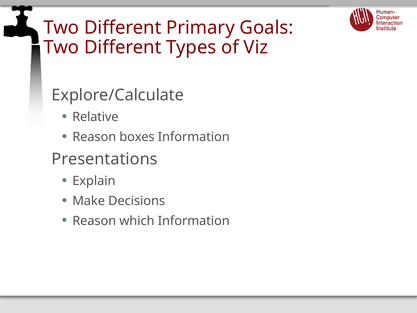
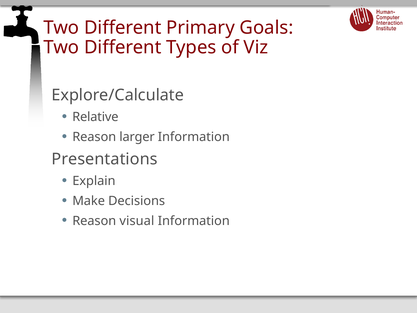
boxes: boxes -> larger
which: which -> visual
